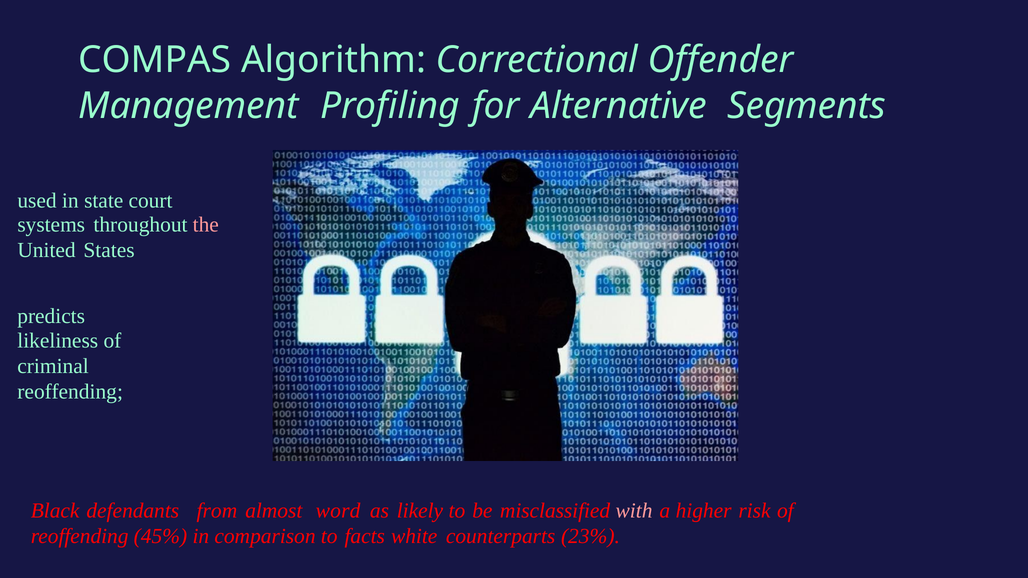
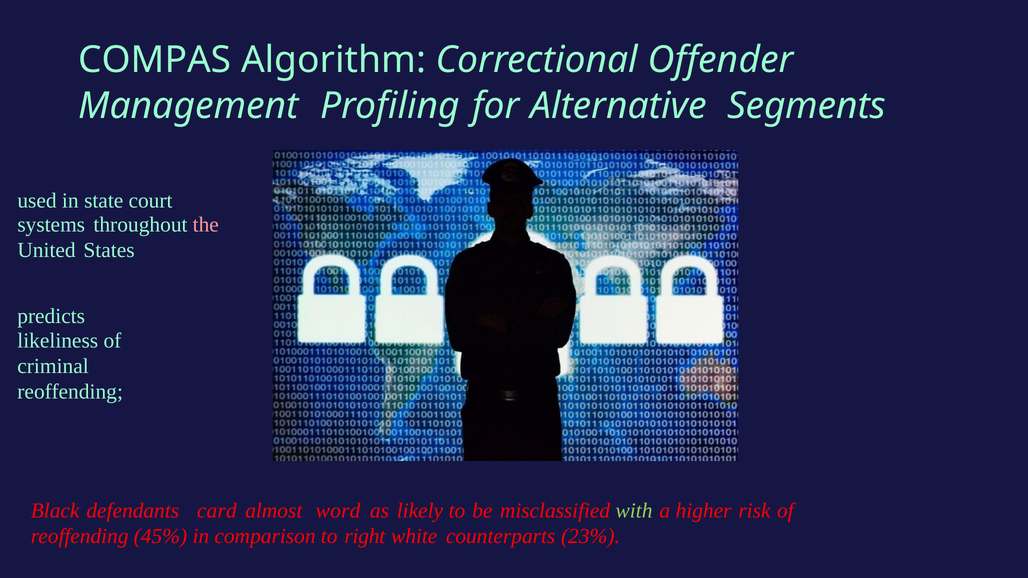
from: from -> card
with colour: pink -> light green
facts: facts -> right
